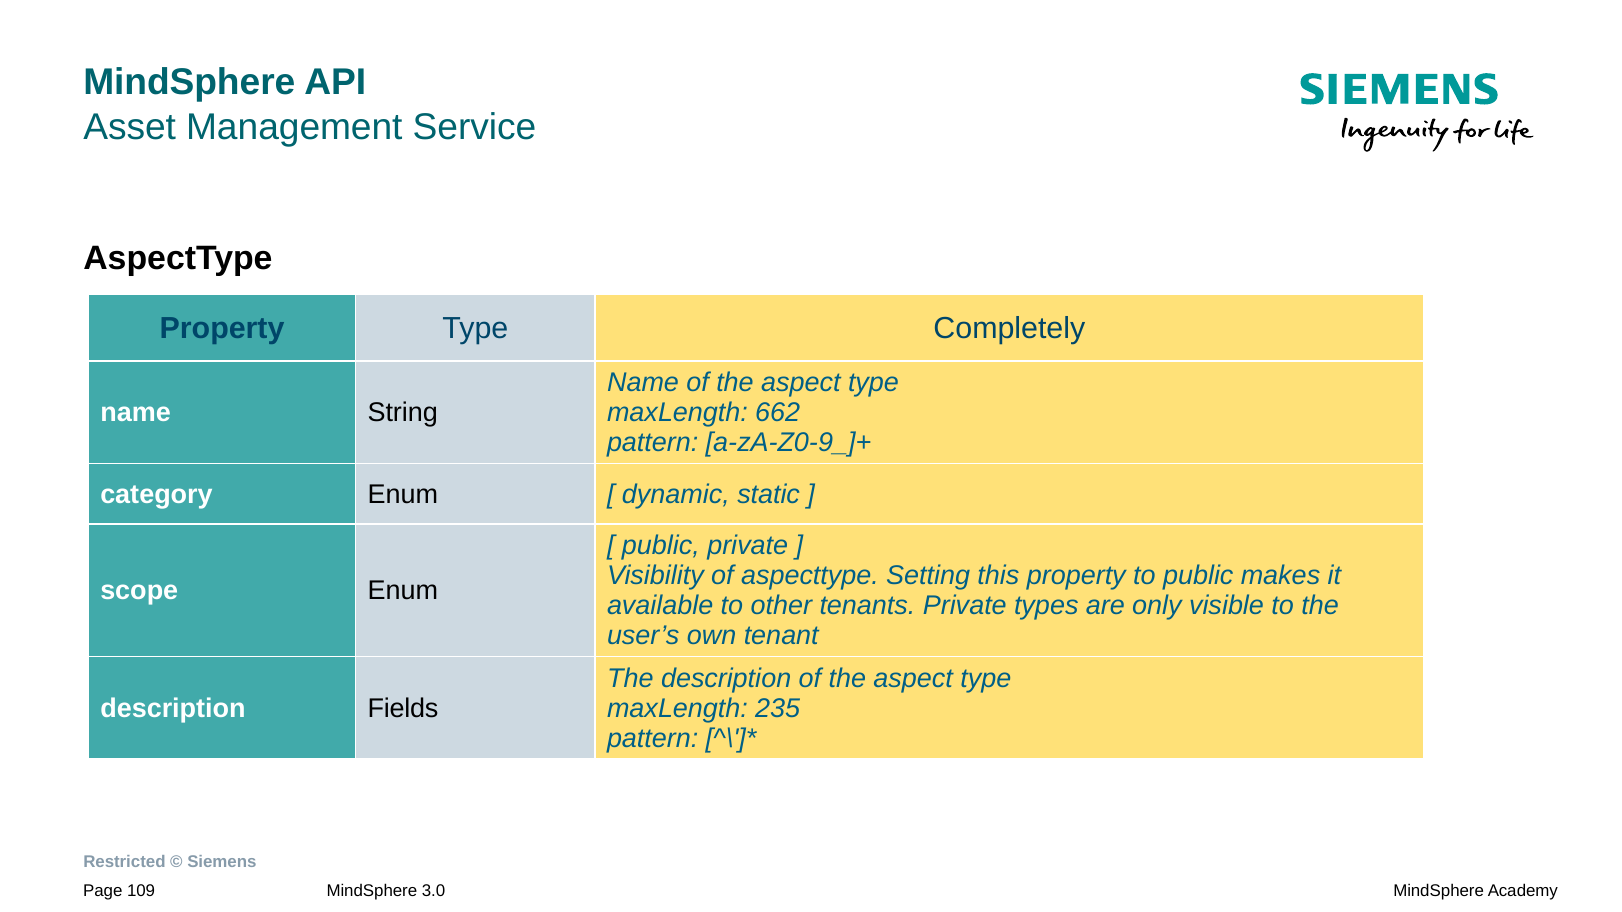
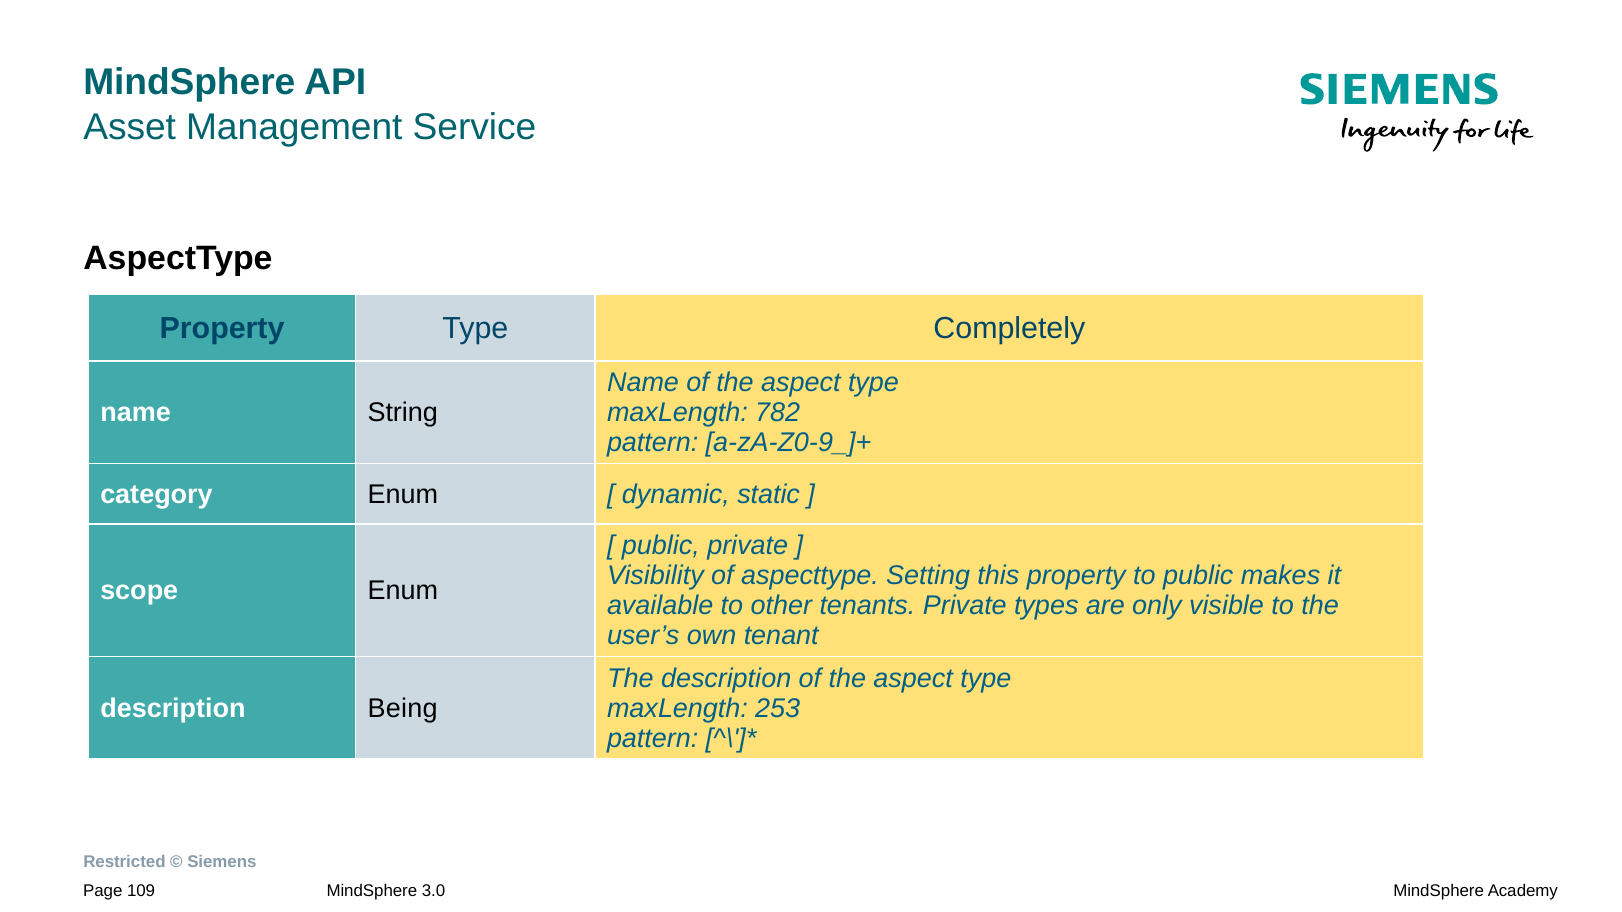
662: 662 -> 782
Fields: Fields -> Being
235: 235 -> 253
